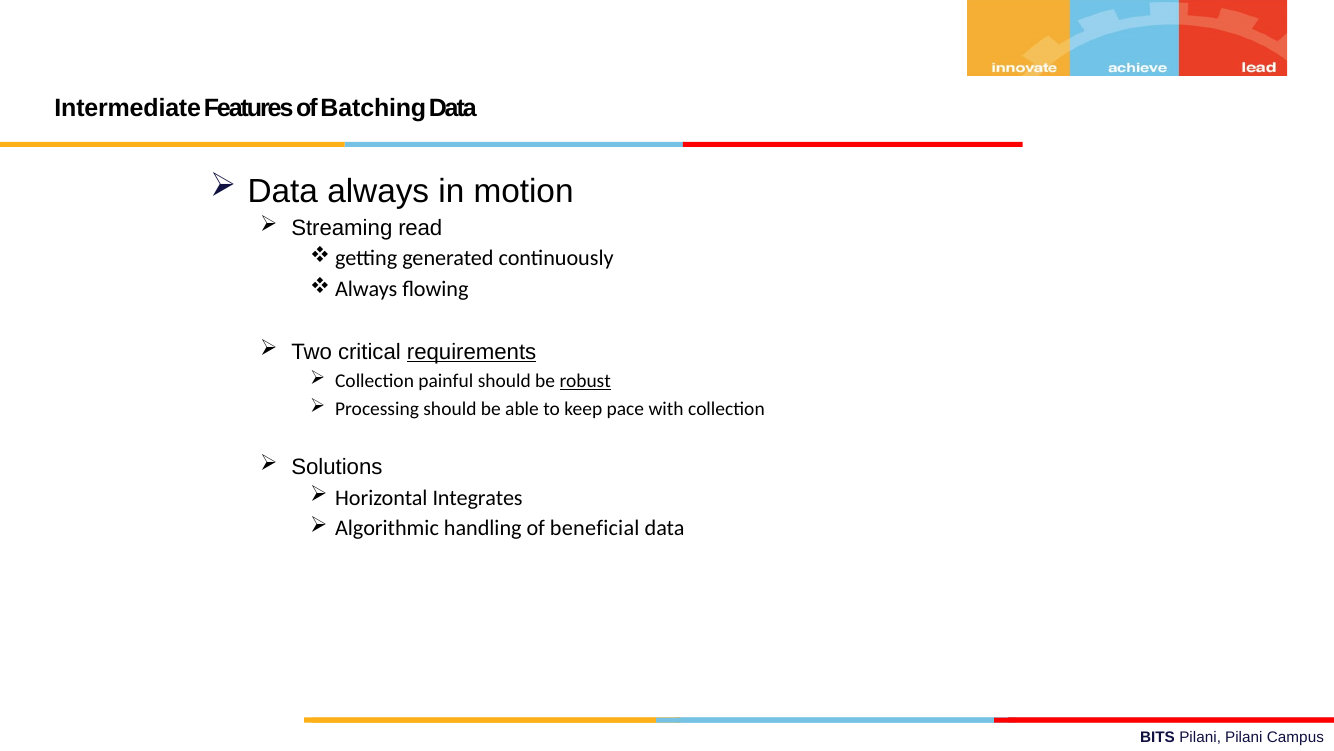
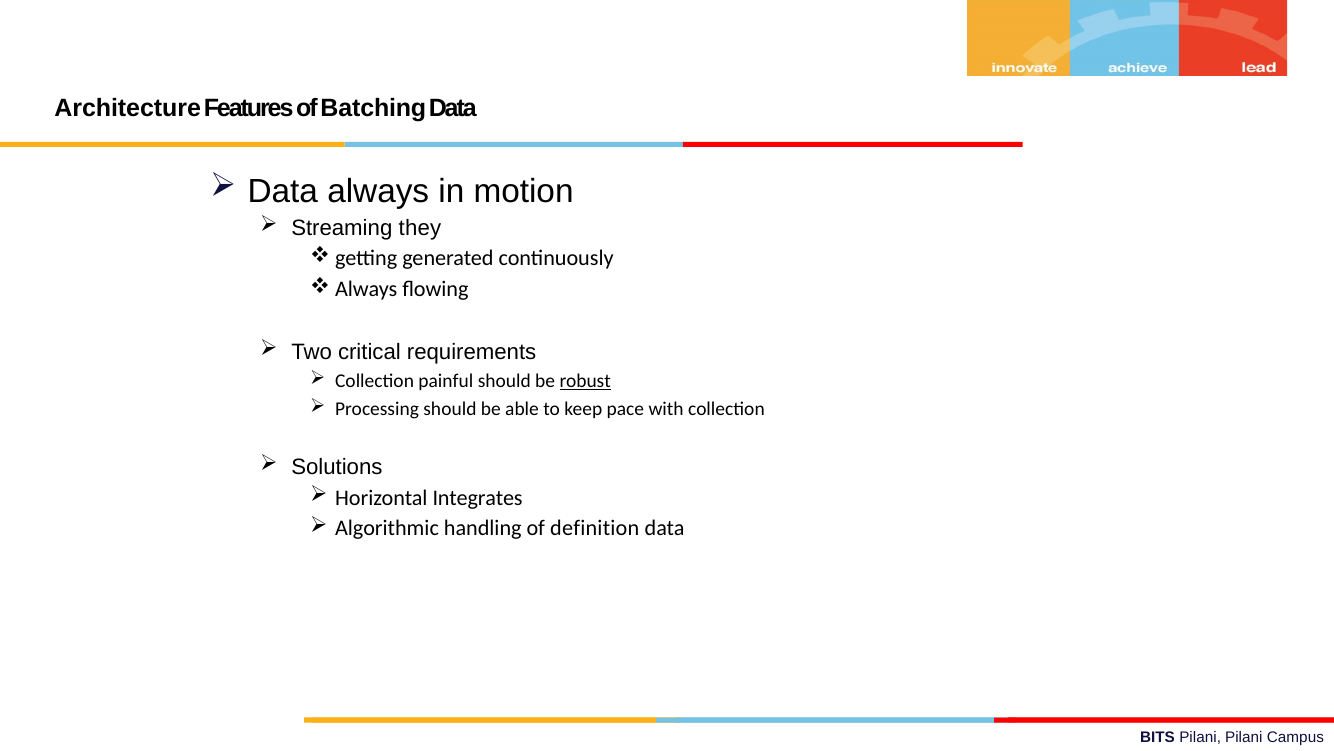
Intermediate: Intermediate -> Architecture
read: read -> they
requirements underline: present -> none
beneficial: beneficial -> definition
